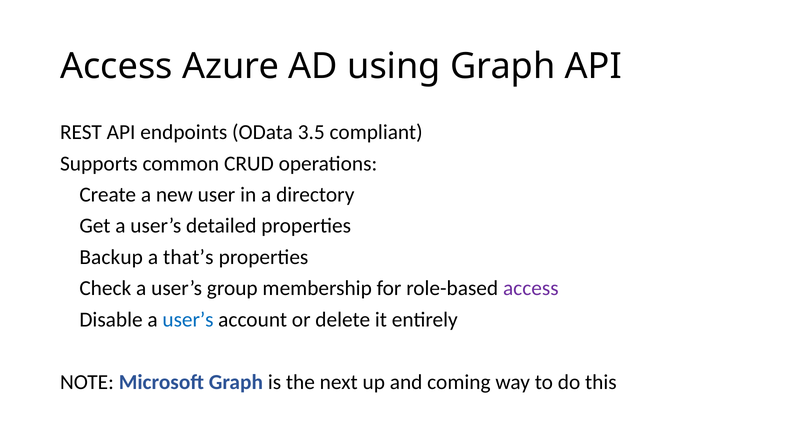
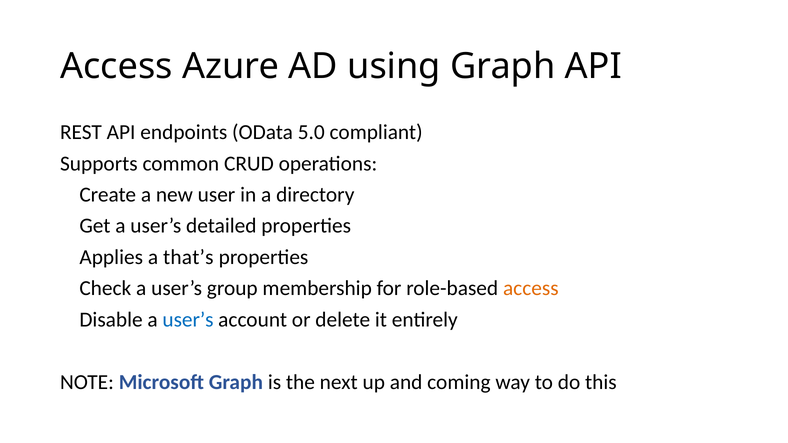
3.5: 3.5 -> 5.0
Backup: Backup -> Applies
access at (531, 289) colour: purple -> orange
